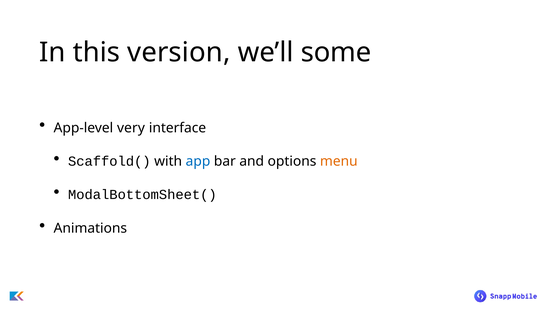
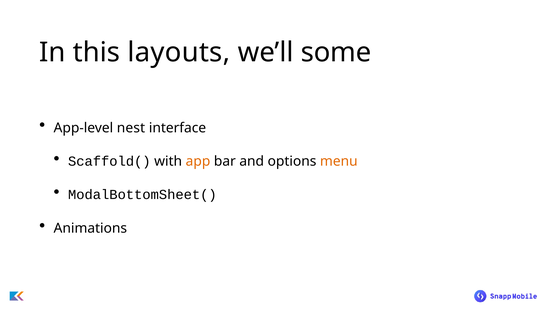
version: version -> layouts
very: very -> nest
app colour: blue -> orange
